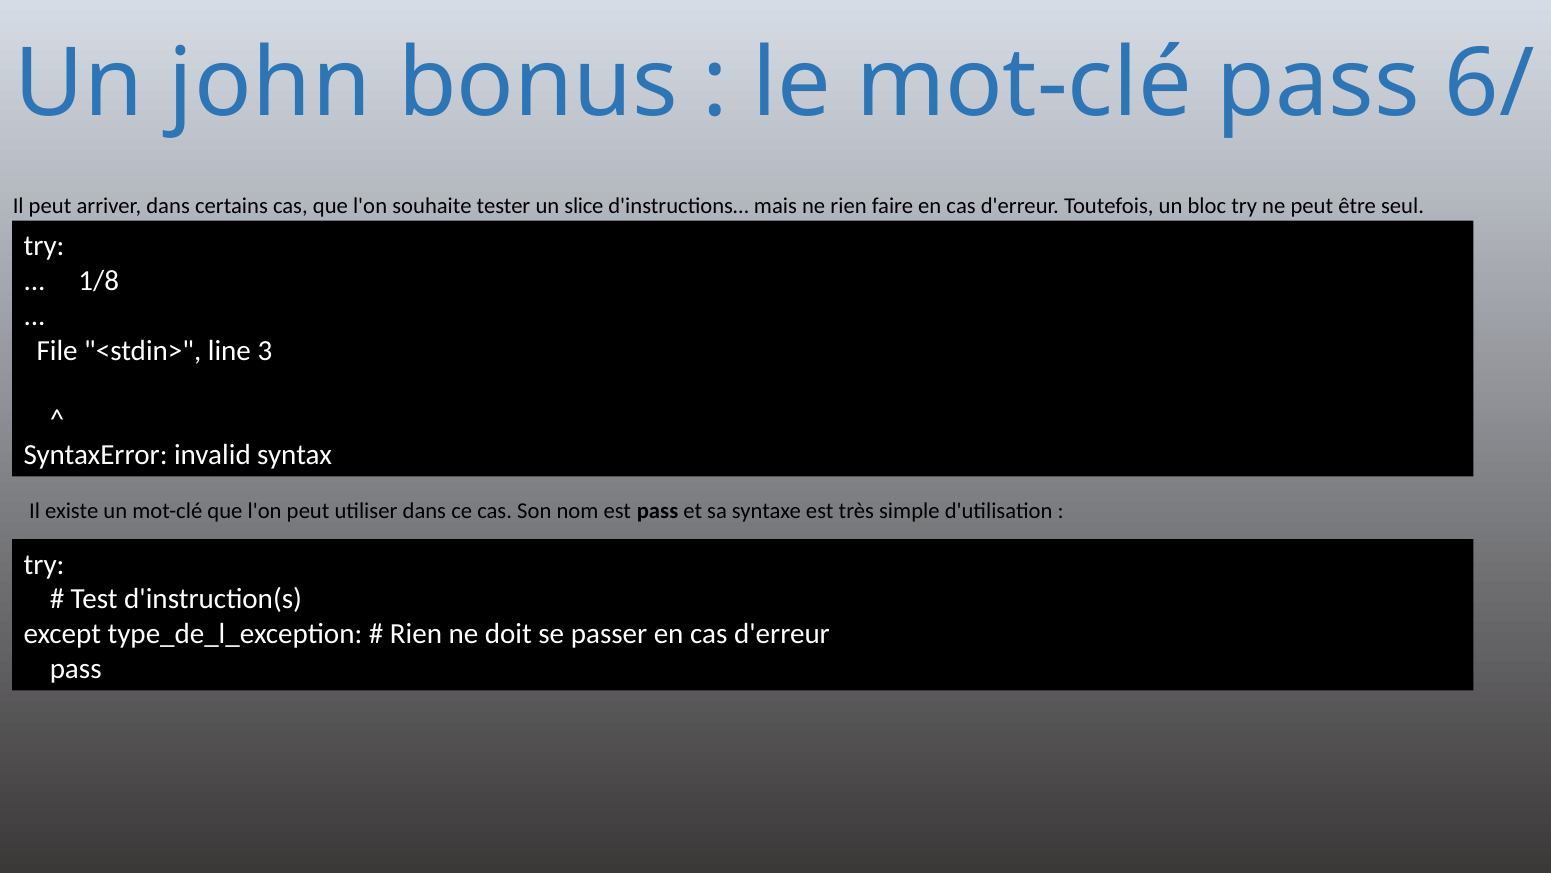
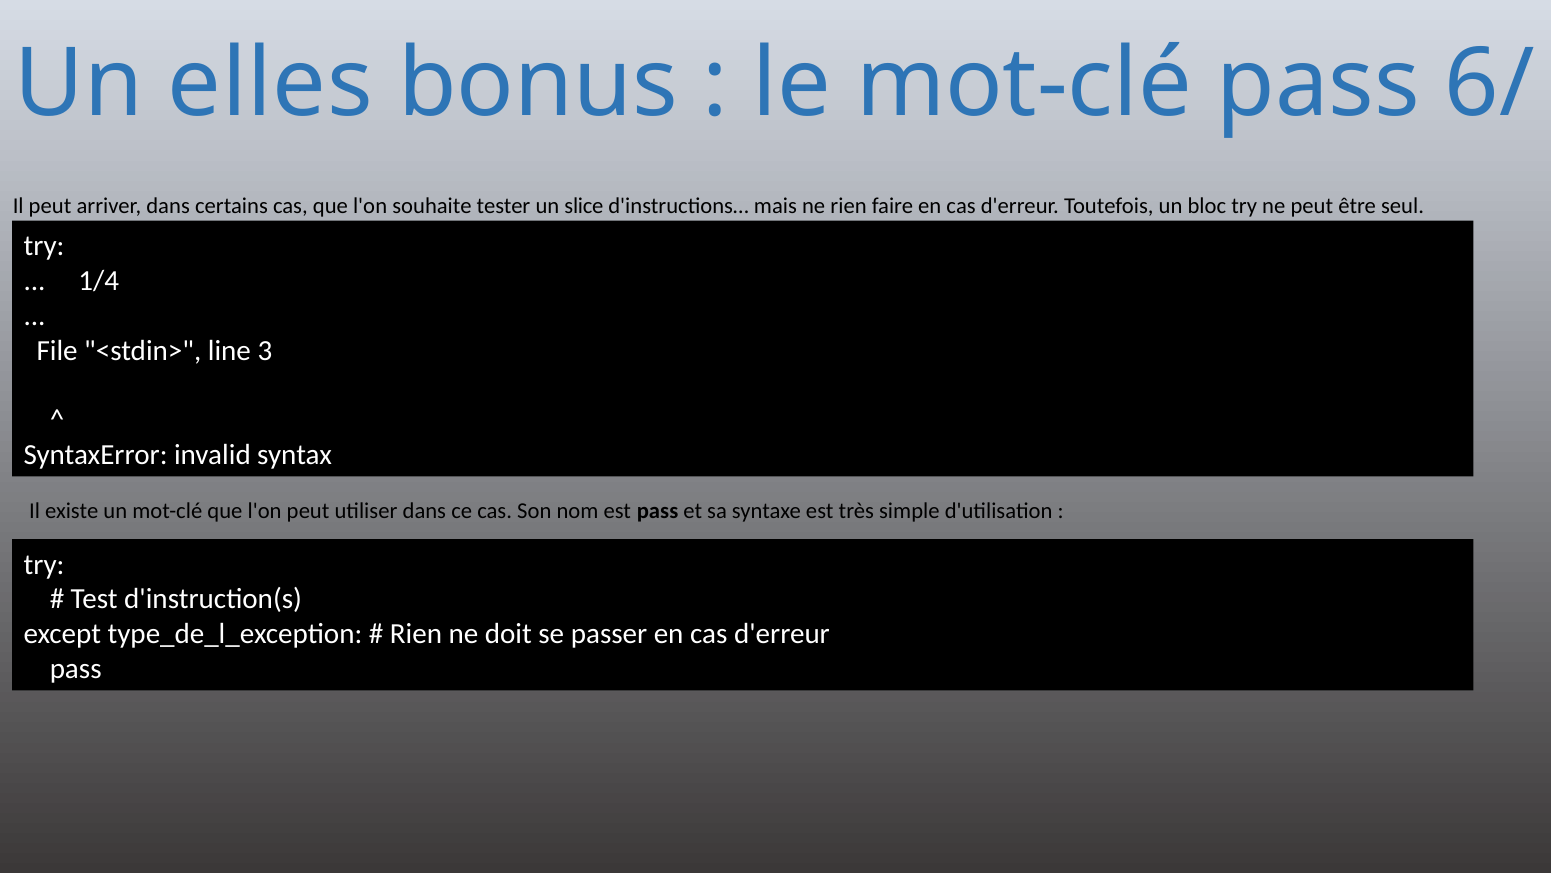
john: john -> elles
1/8: 1/8 -> 1/4
